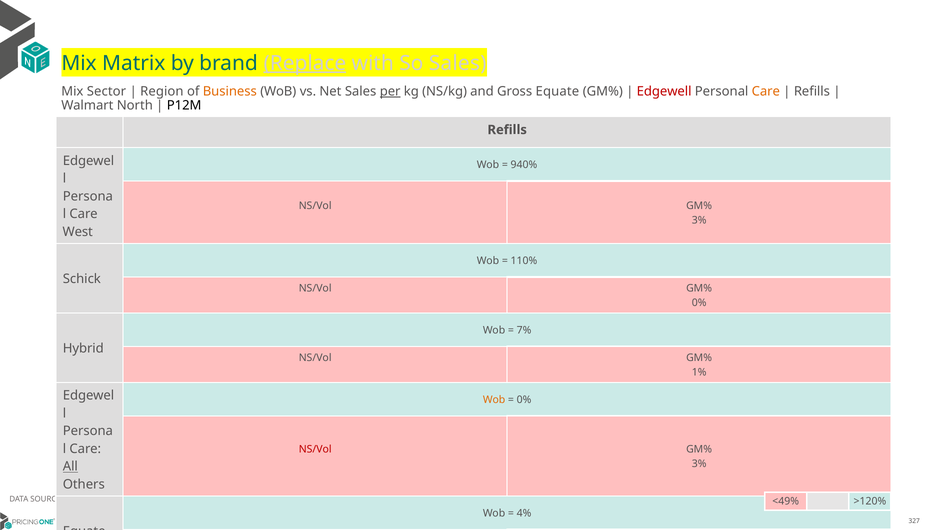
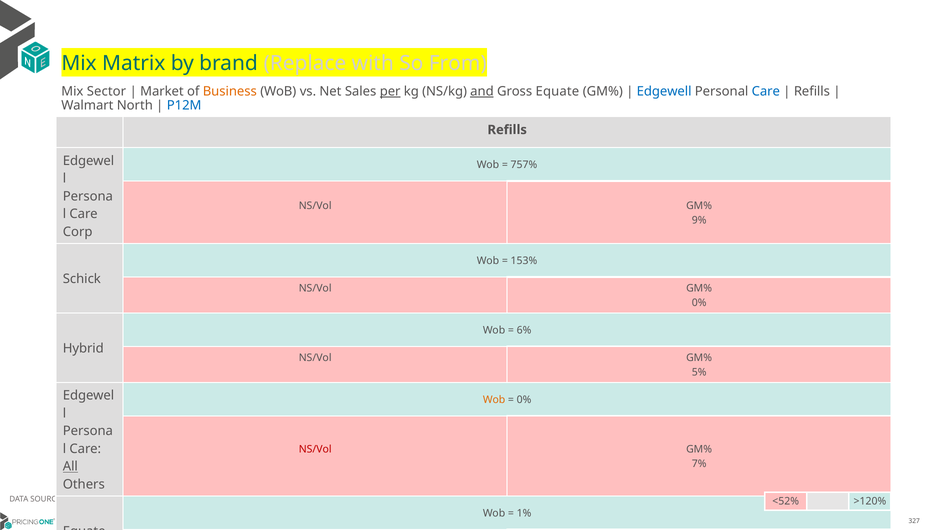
Replace underline: present -> none
So Sales: Sales -> From
Region: Region -> Market
and underline: none -> present
Edgewell colour: red -> blue
Care at (766, 92) colour: orange -> blue
P12M colour: black -> blue
940%: 940% -> 757%
3% at (699, 220): 3% -> 9%
West: West -> Corp
110%: 110% -> 153%
7%: 7% -> 6%
1%: 1% -> 5%
3% at (699, 464): 3% -> 7%
<49%: <49% -> <52%
4%: 4% -> 1%
